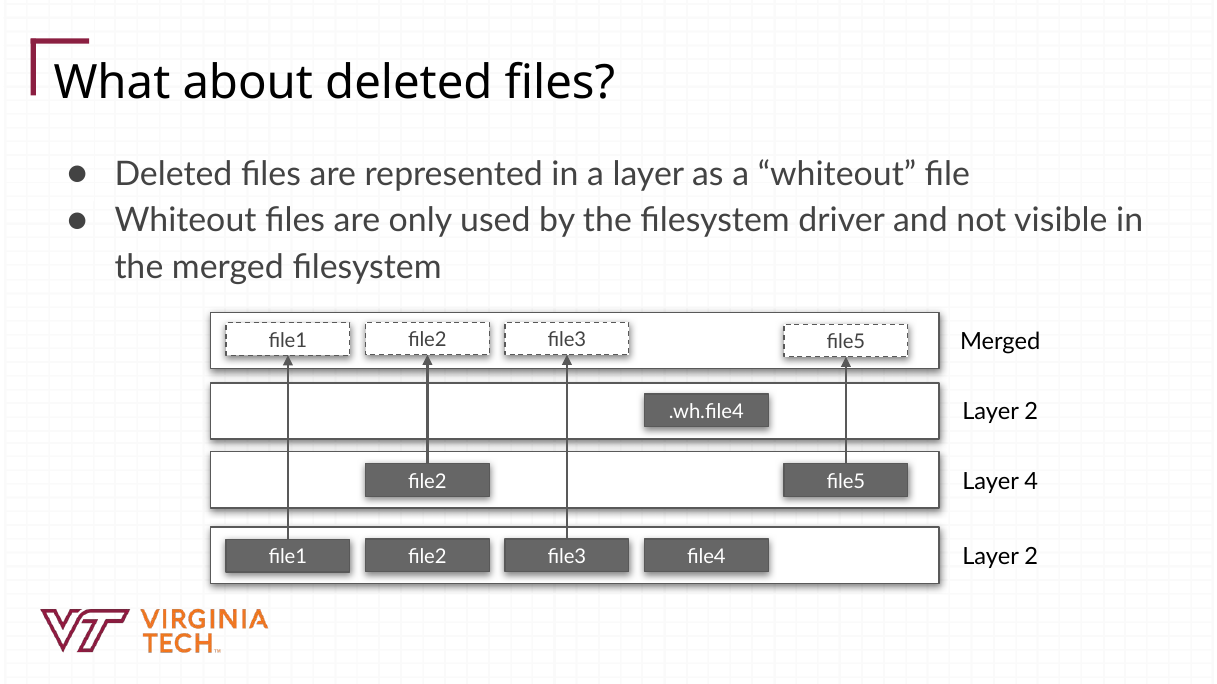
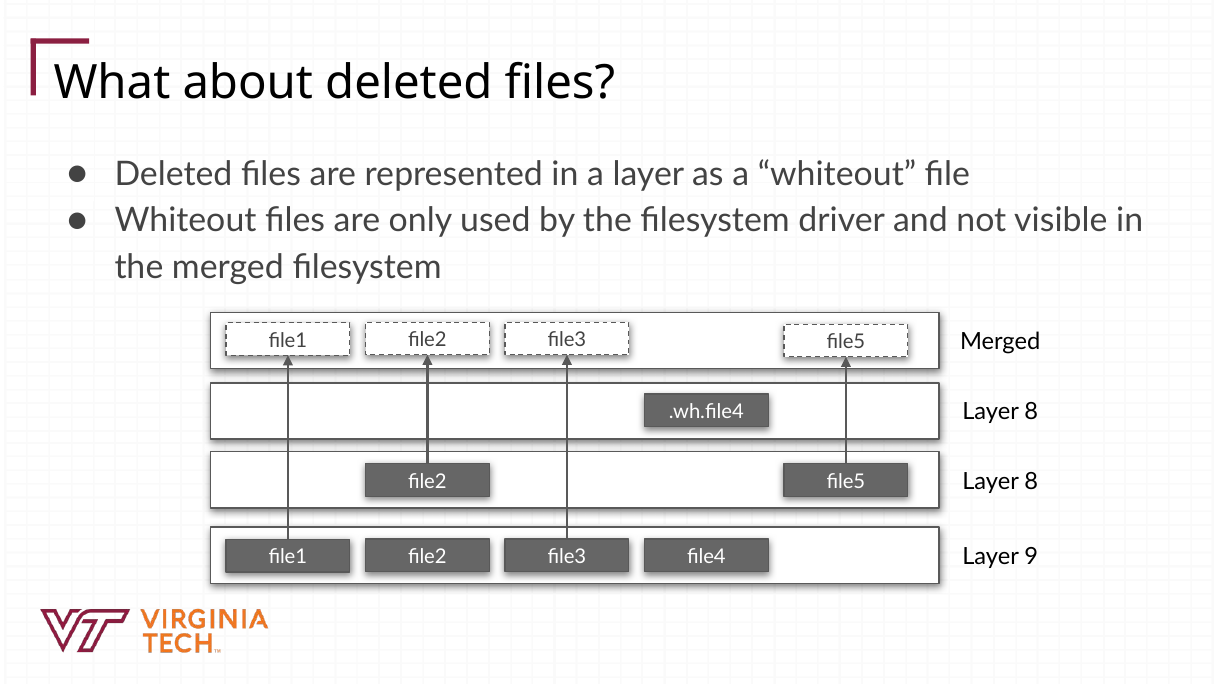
.wh.file4 Layer 2: 2 -> 8
4 at (1031, 482): 4 -> 8
2 at (1031, 557): 2 -> 9
